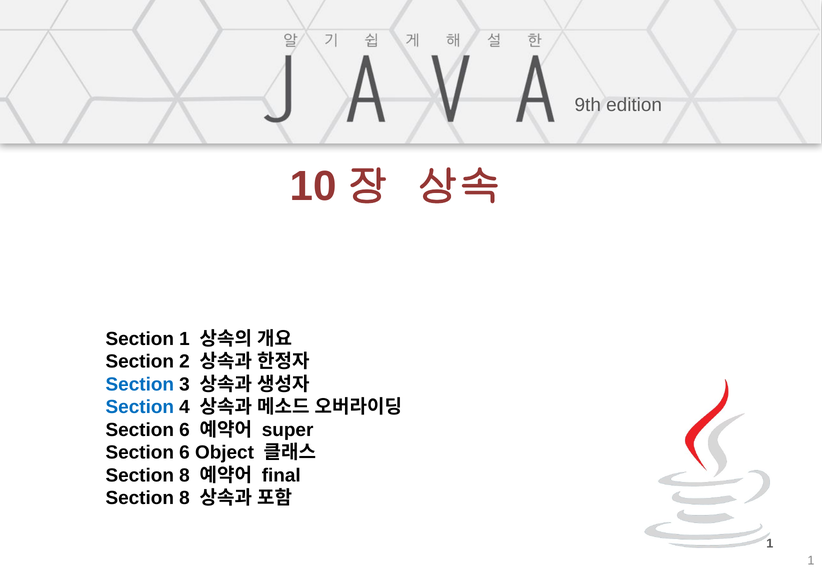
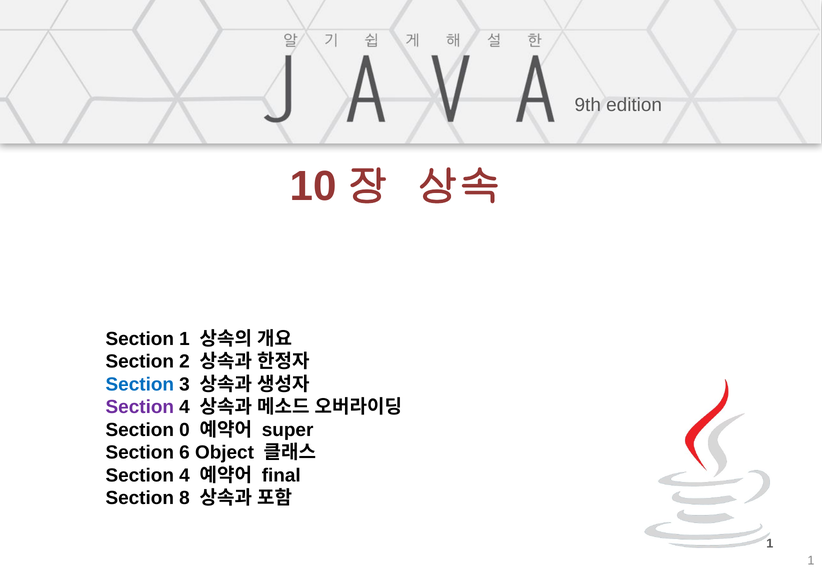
Section at (140, 407) colour: blue -> purple
6 at (185, 430): 6 -> 0
8 at (185, 475): 8 -> 4
